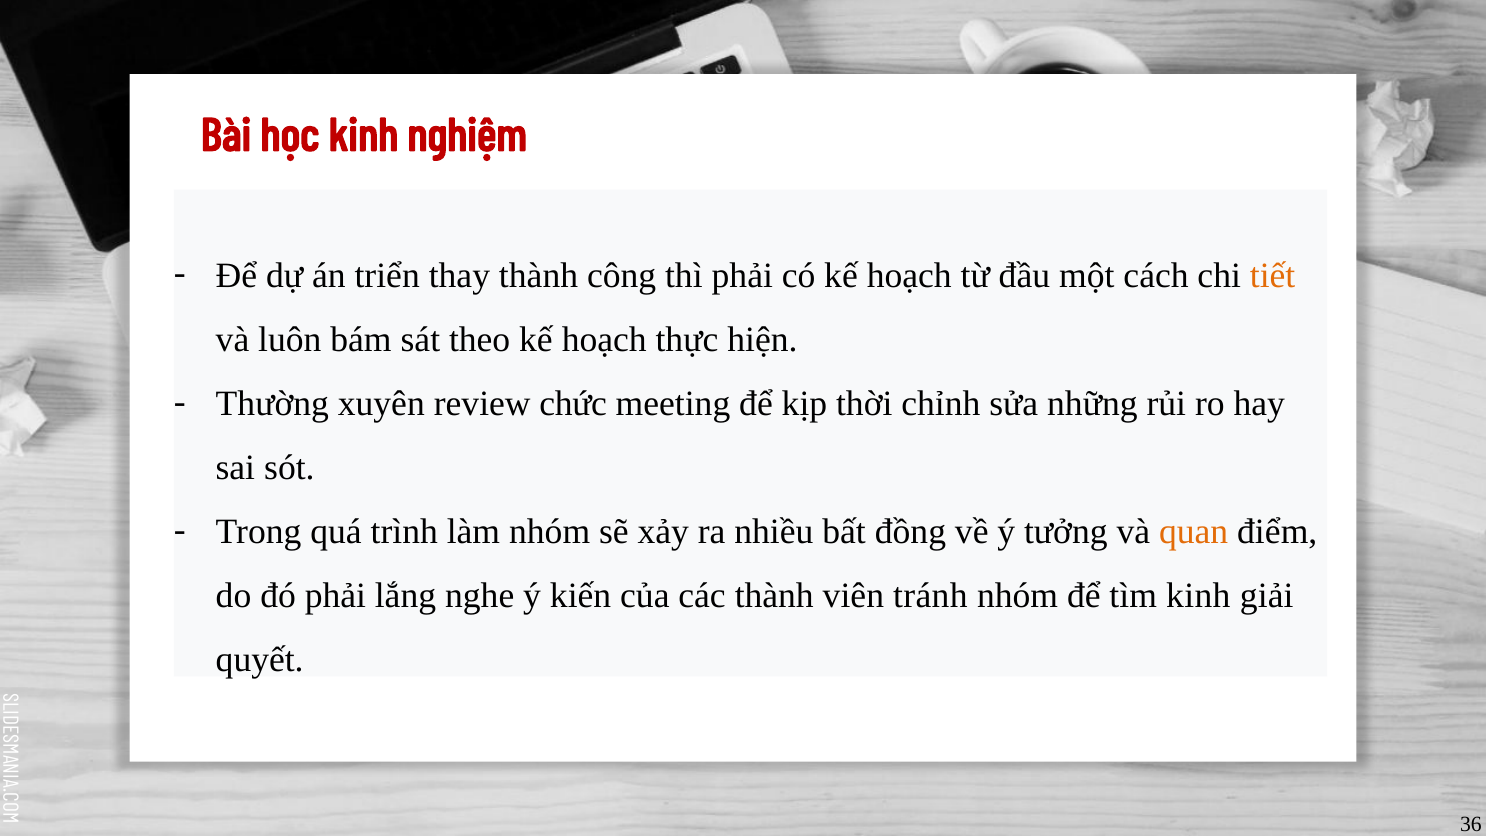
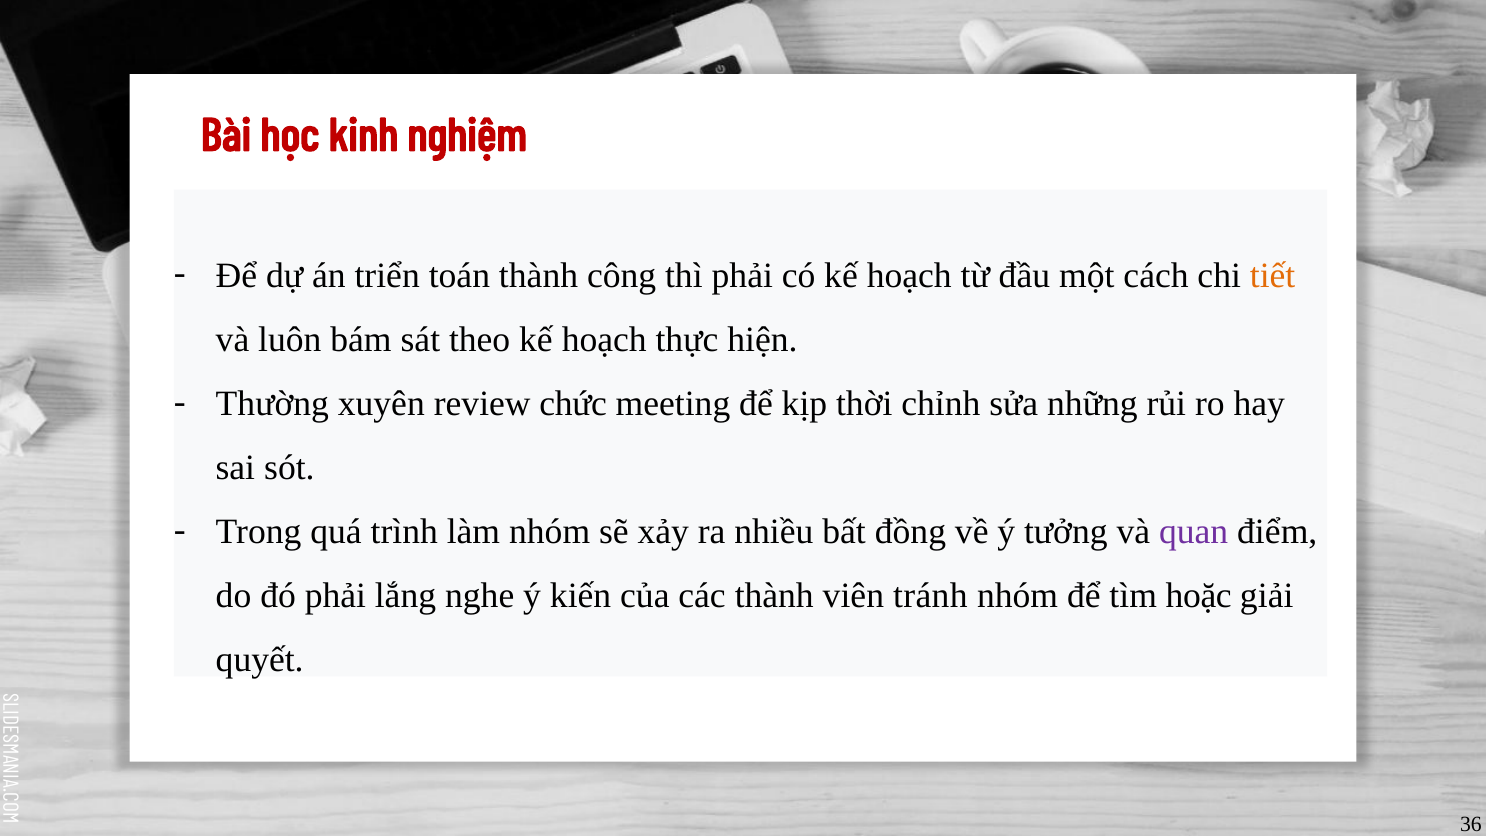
thay: thay -> toán
quan colour: orange -> purple
tìm kinh: kinh -> hoặc
